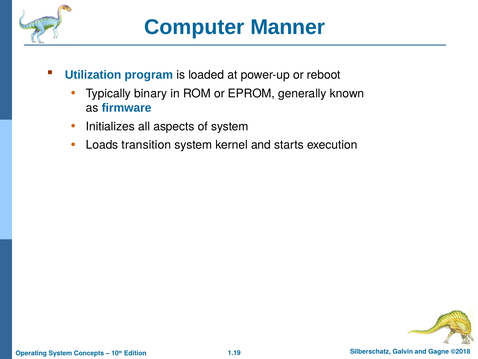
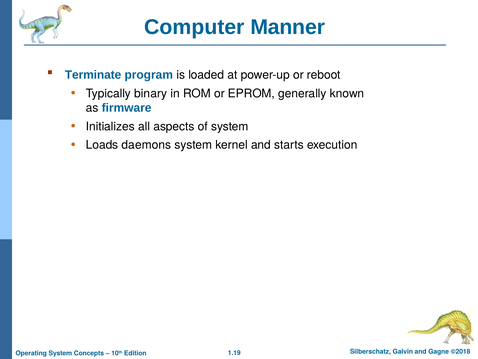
Utilization: Utilization -> Terminate
transition: transition -> daemons
